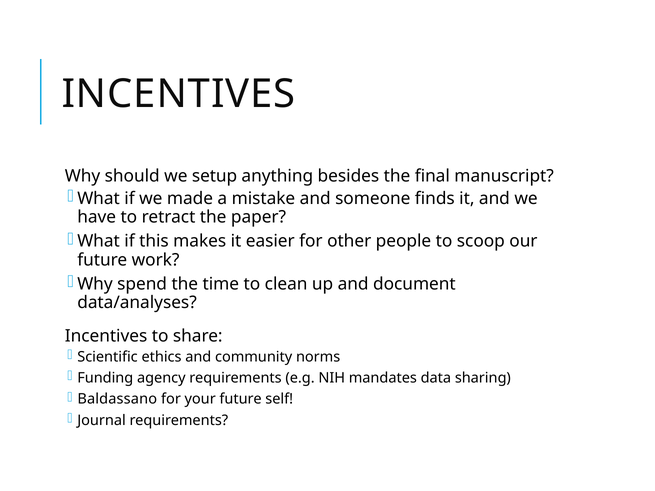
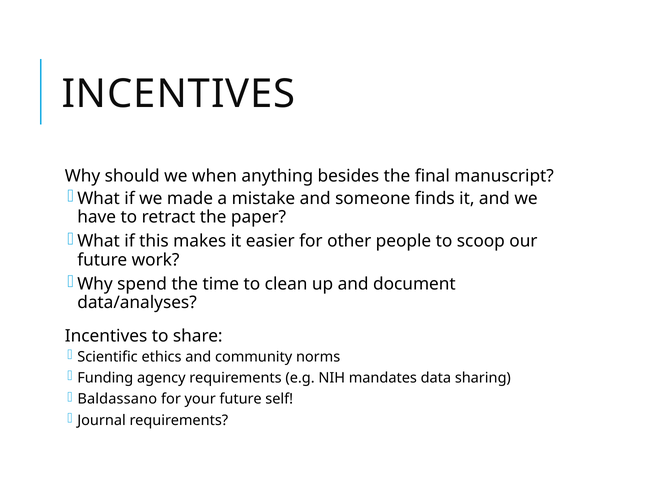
setup: setup -> when
